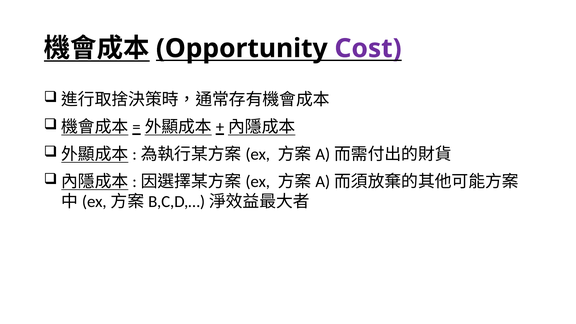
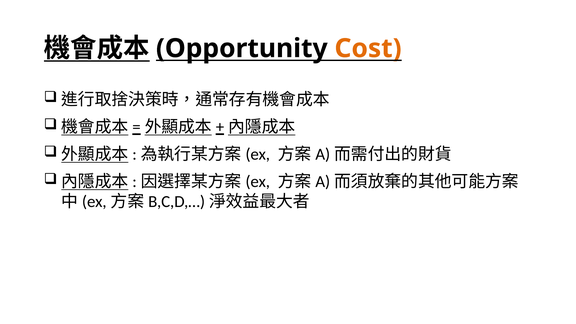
Cost colour: purple -> orange
